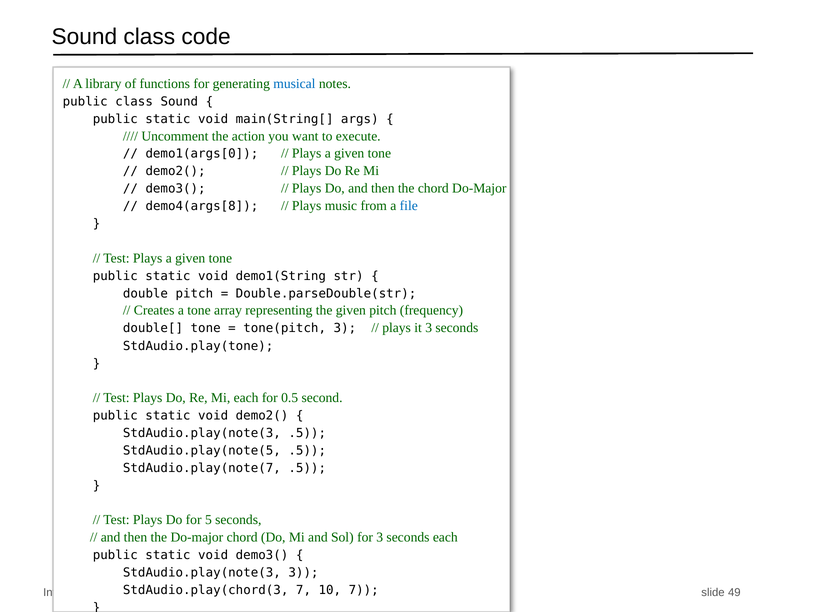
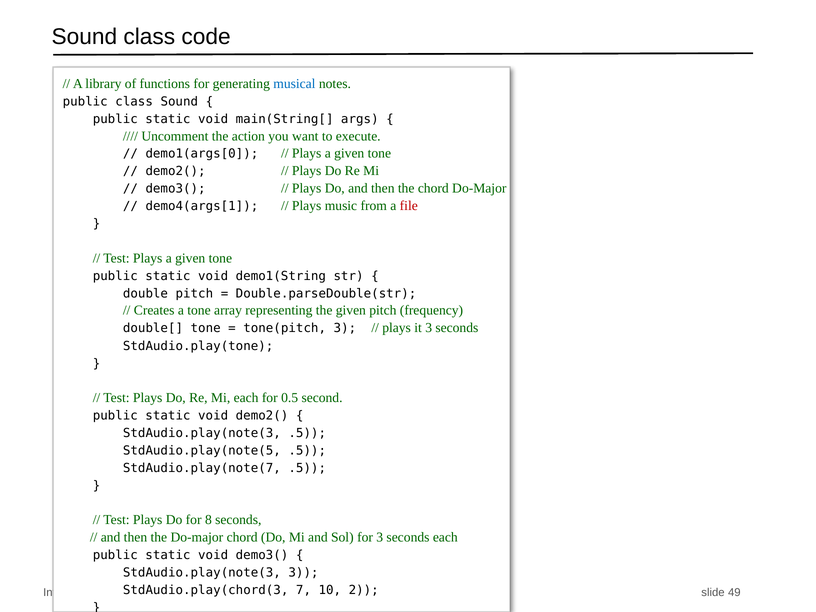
demo4(args[8: demo4(args[8 -> demo4(args[1
file at (409, 206) colour: blue -> red
5: 5 -> 8
10 7: 7 -> 2
